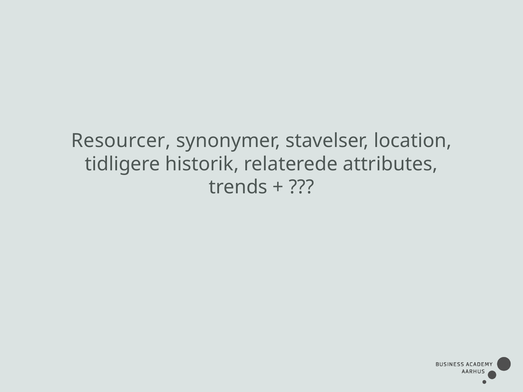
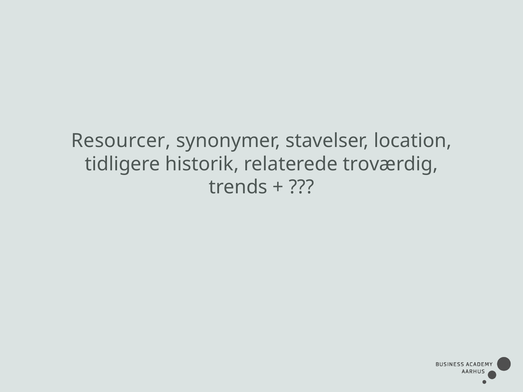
attributes: attributes -> troværdig
